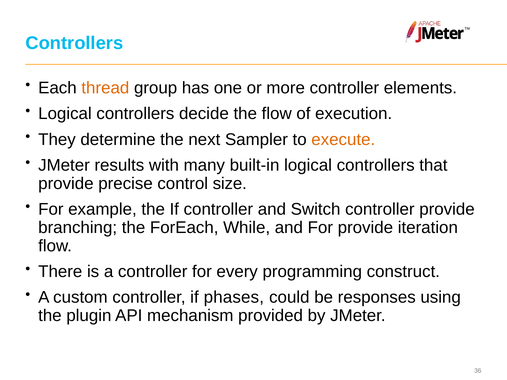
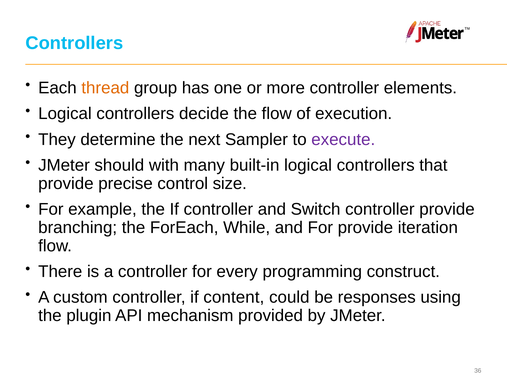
execute colour: orange -> purple
results: results -> should
phases: phases -> content
